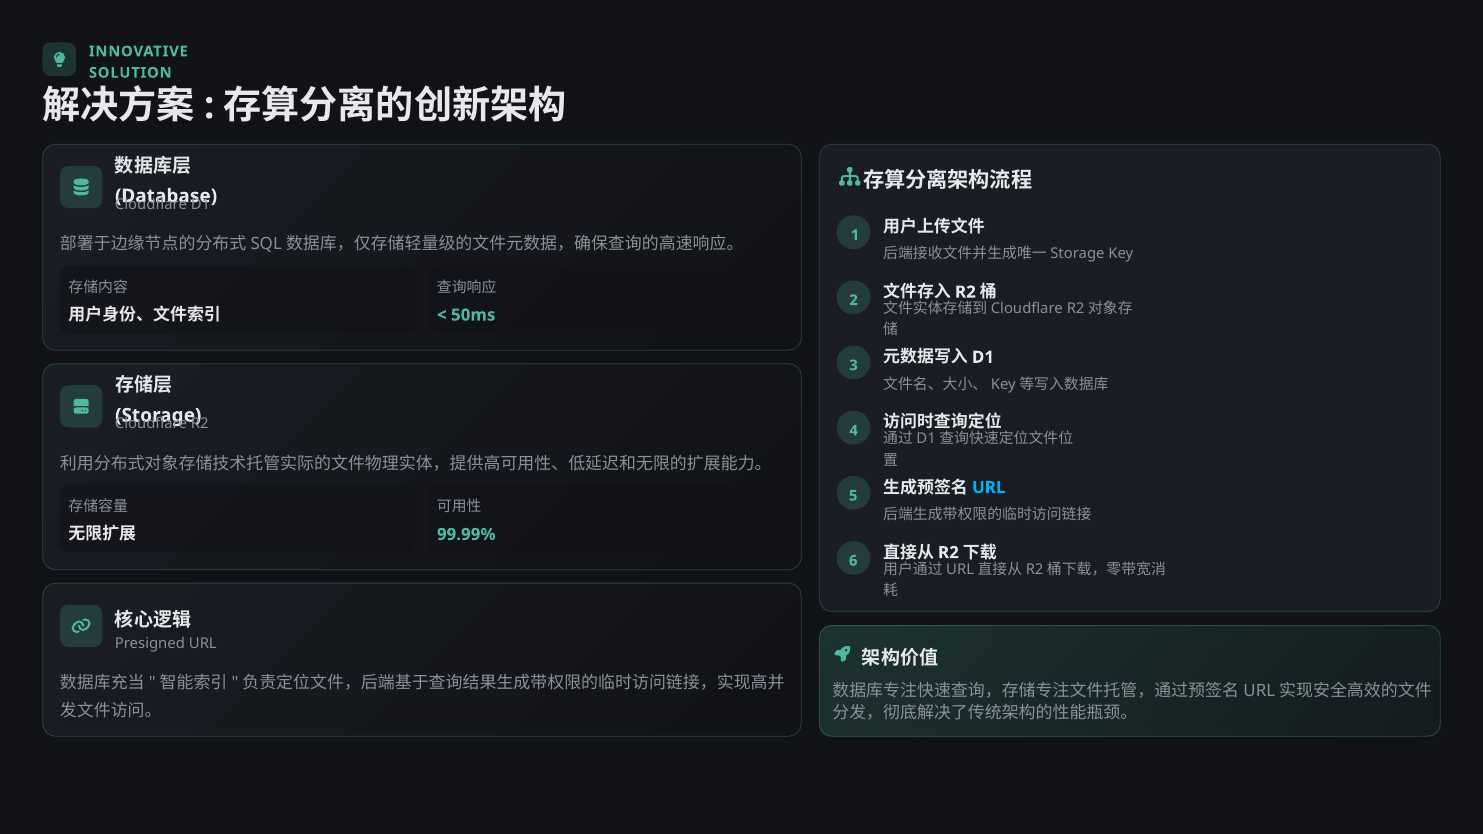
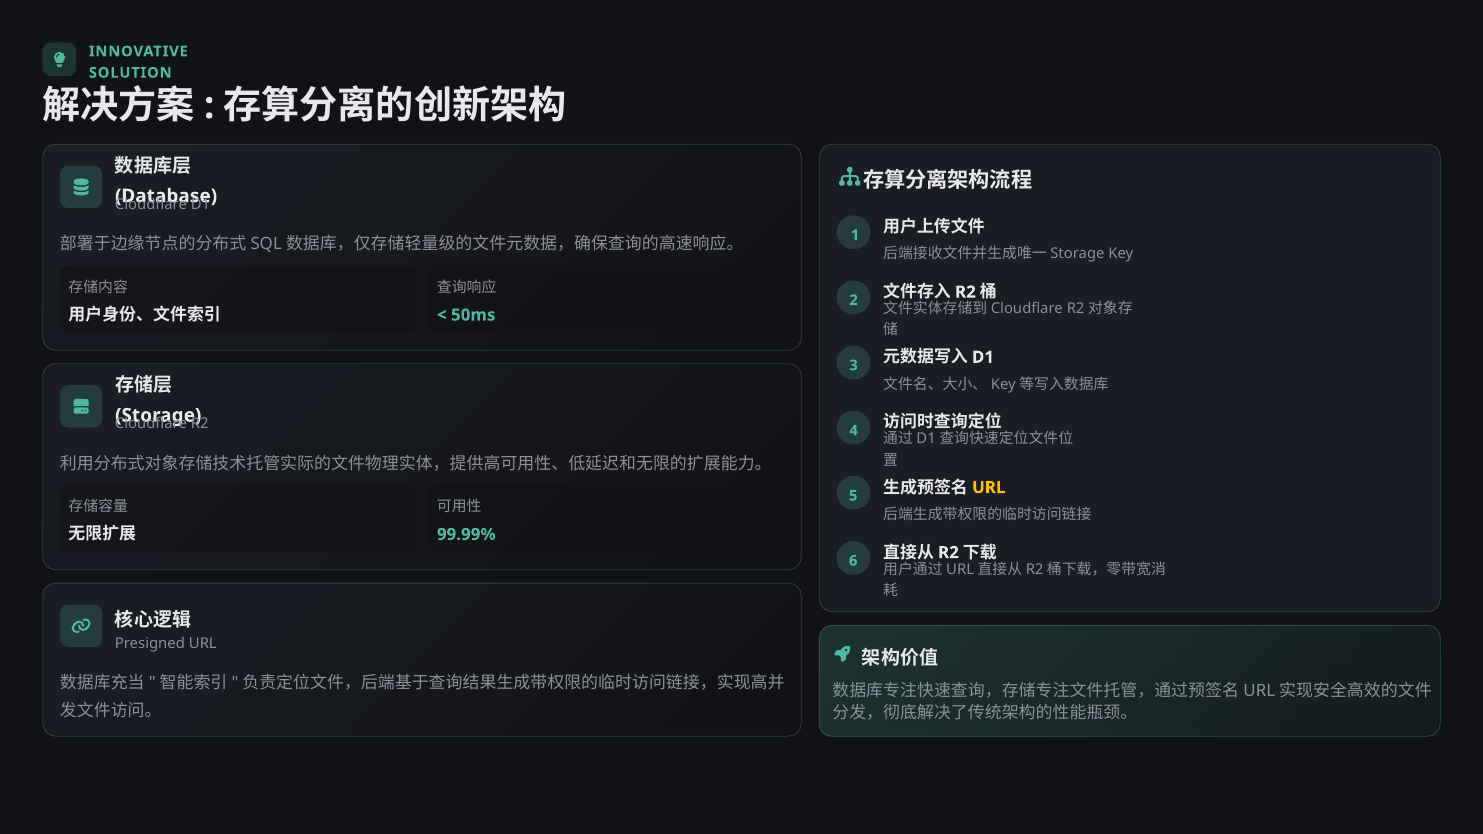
URL at (989, 488) colour: light blue -> yellow
